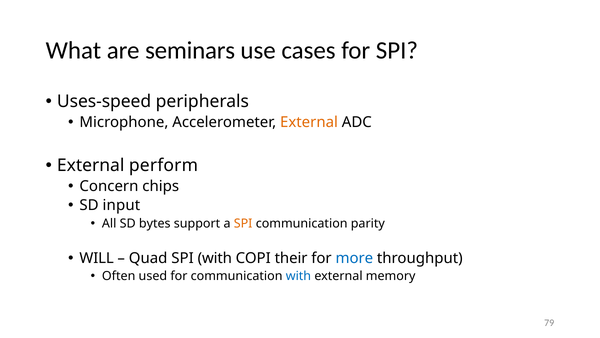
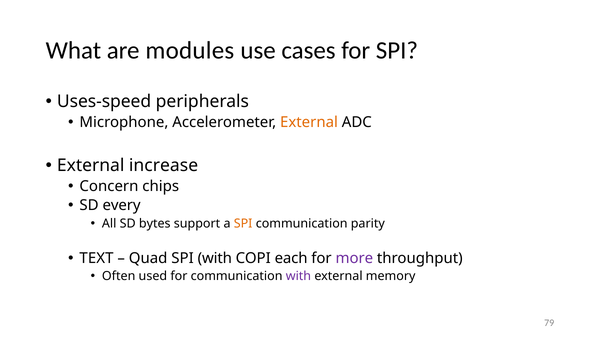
seminars: seminars -> modules
perform: perform -> increase
input: input -> every
WILL: WILL -> TEXT
their: their -> each
more colour: blue -> purple
with at (298, 276) colour: blue -> purple
